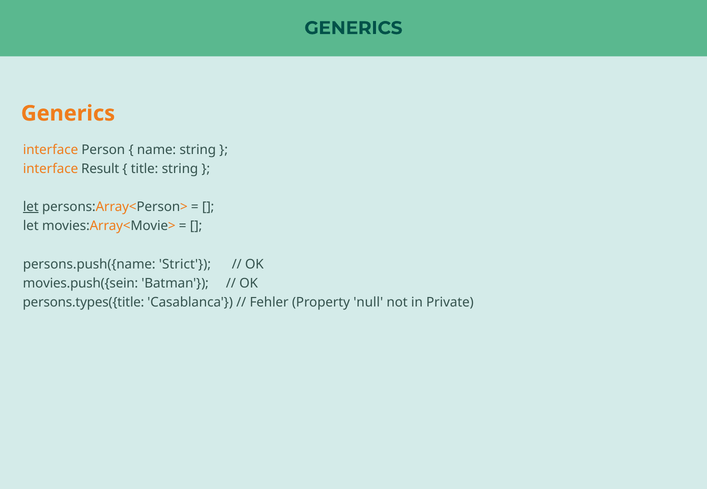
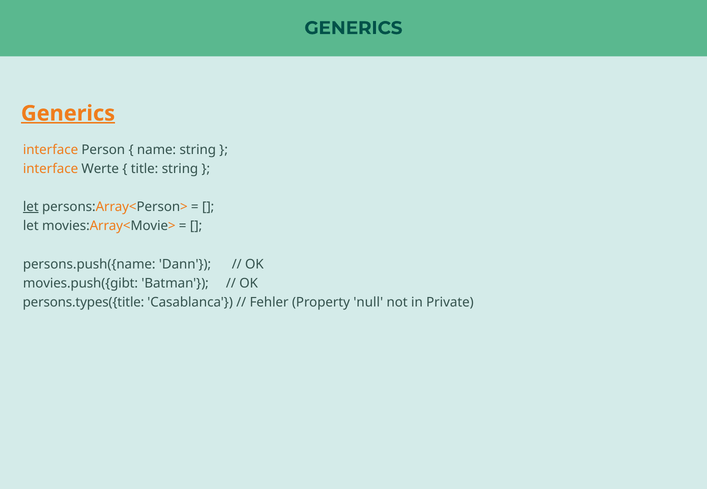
Generics at (68, 114) underline: none -> present
Result: Result -> Werte
Strict: Strict -> Dann
movies.push({sein: movies.push({sein -> movies.push({gibt
